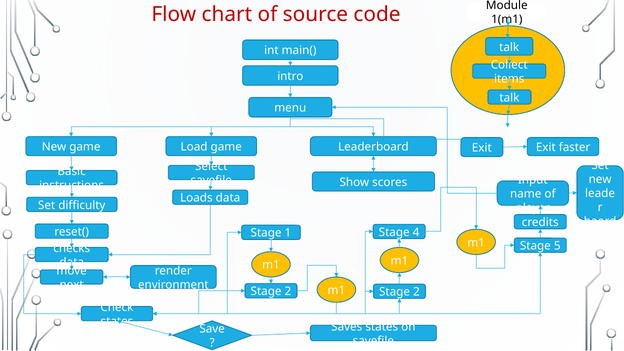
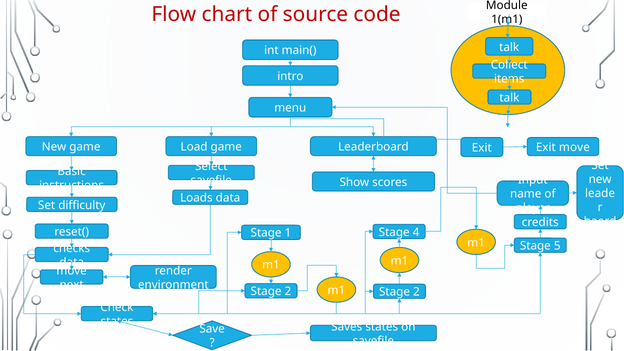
Exit faster: faster -> move
